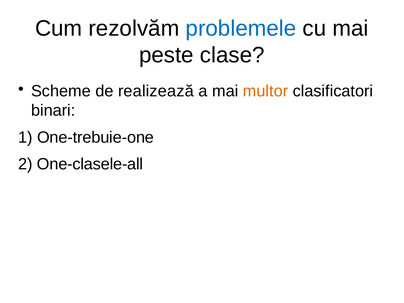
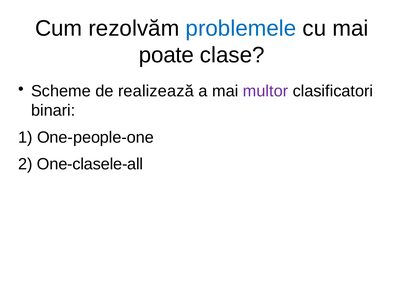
peste: peste -> poate
multor colour: orange -> purple
One-trebuie-one: One-trebuie-one -> One-people-one
